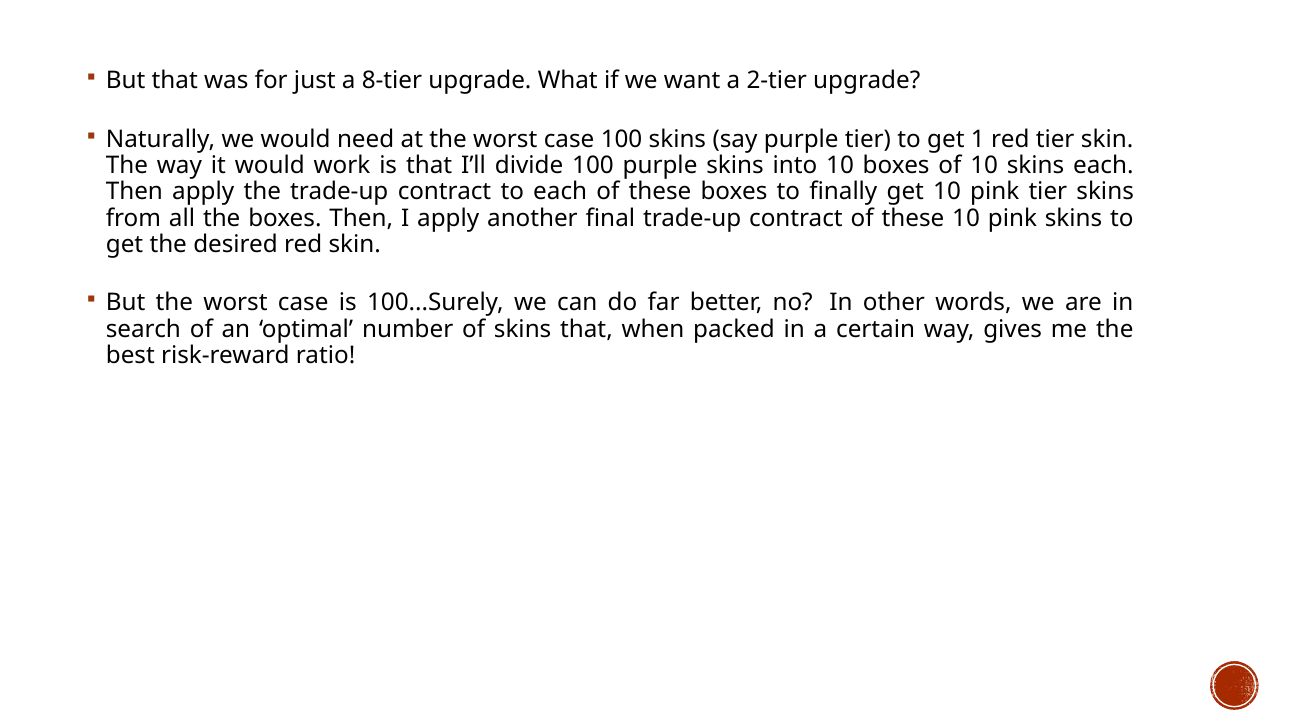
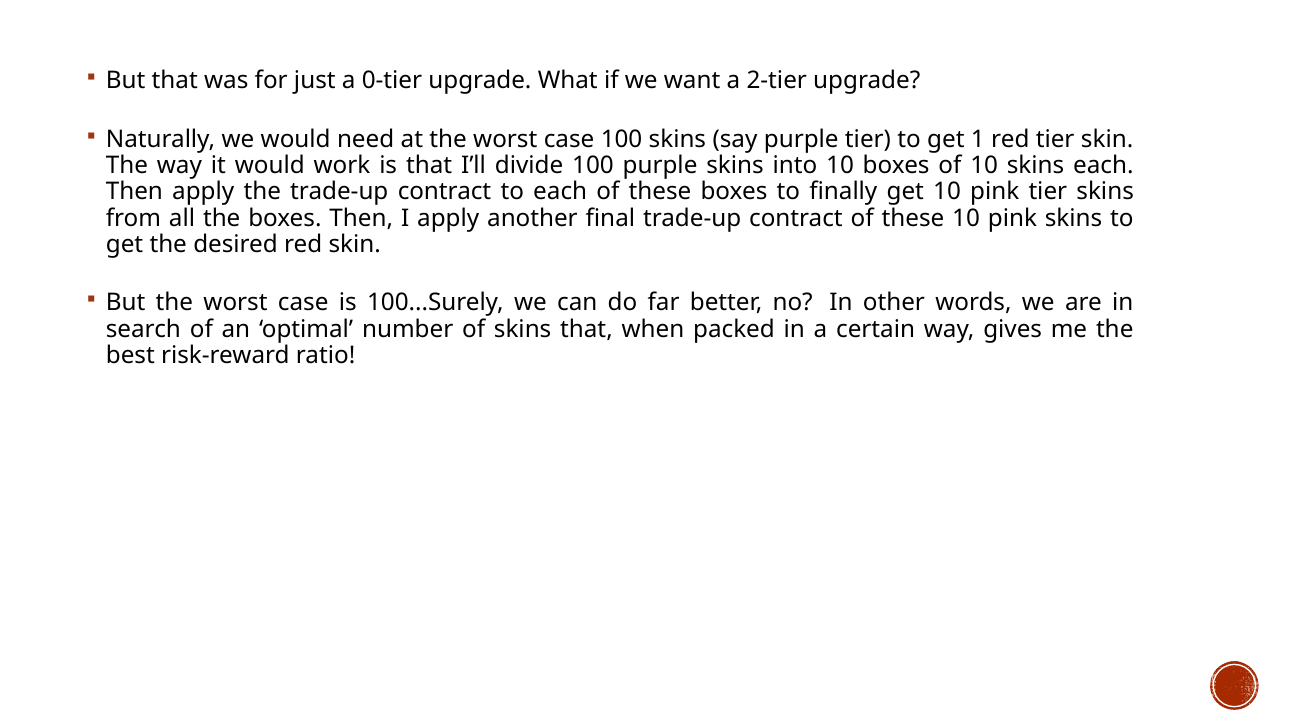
8-tier: 8-tier -> 0-tier
